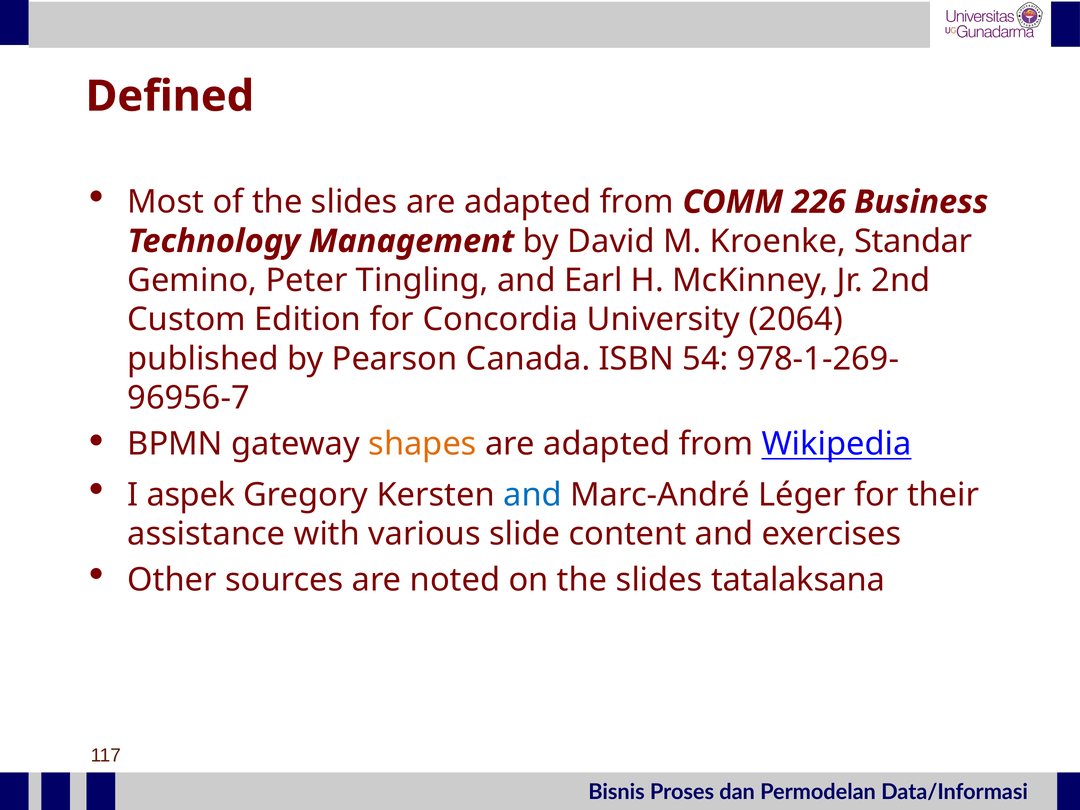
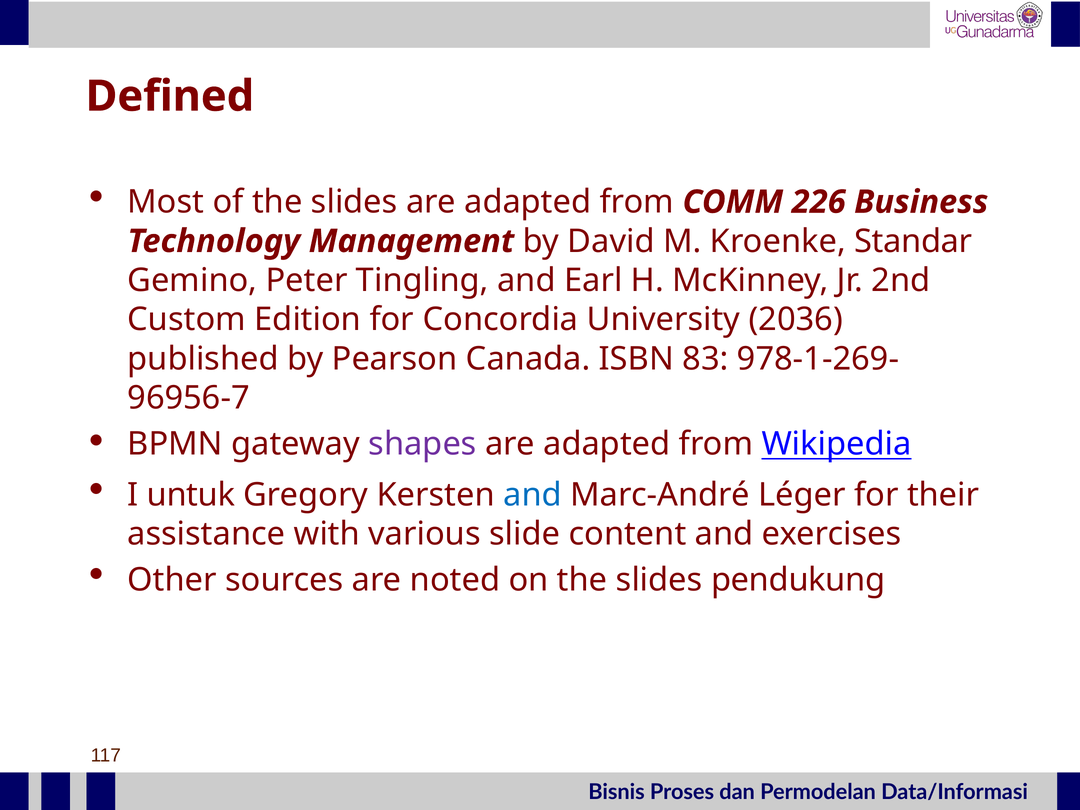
2064: 2064 -> 2036
54: 54 -> 83
shapes colour: orange -> purple
aspek: aspek -> untuk
tatalaksana: tatalaksana -> pendukung
